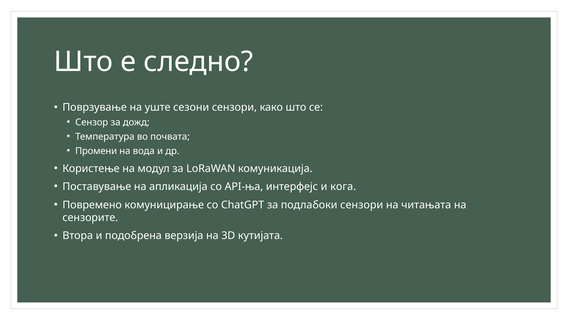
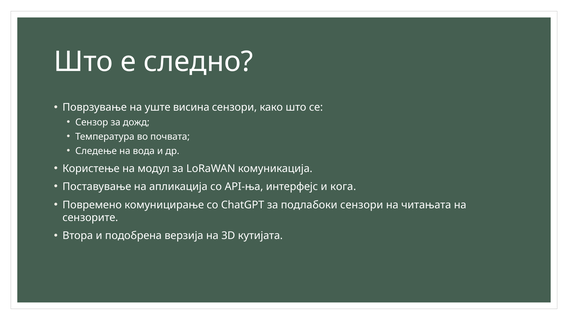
сезони: сезони -> висина
Промени: Промени -> Следење
